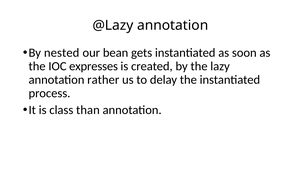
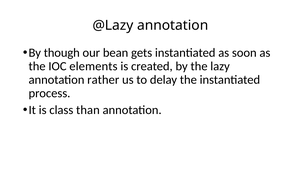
nested: nested -> though
expresses: expresses -> elements
